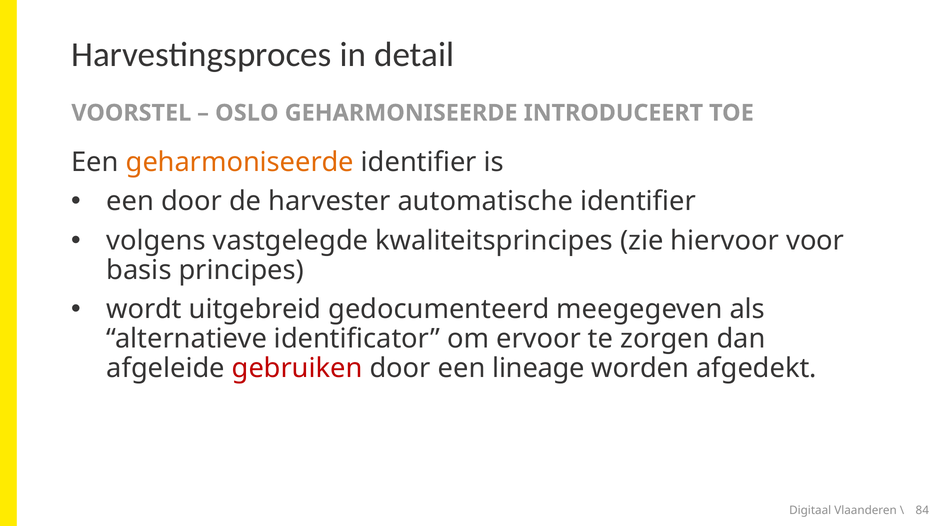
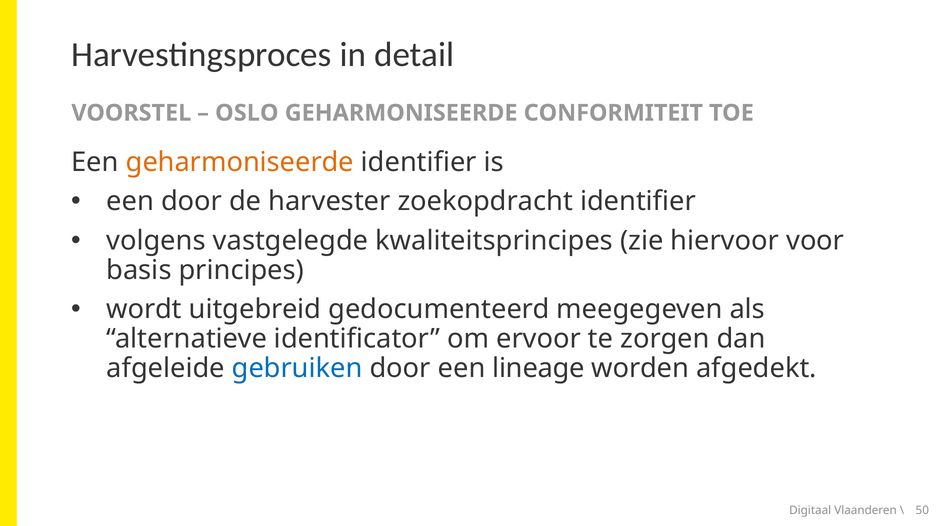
INTRODUCEERT: INTRODUCEERT -> CONFORMITEIT
automatische: automatische -> zoekopdracht
gebruiken colour: red -> blue
84: 84 -> 50
